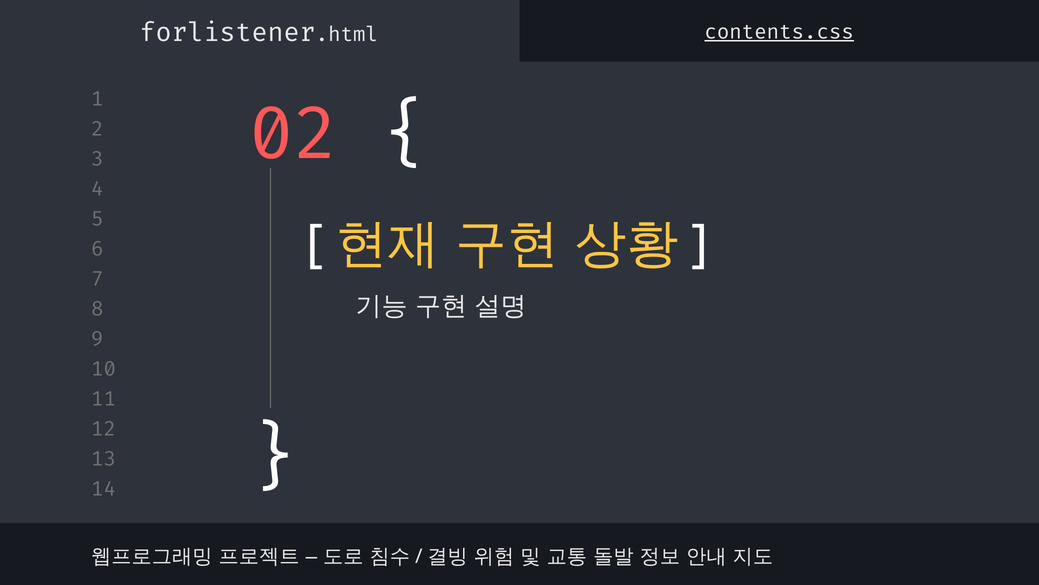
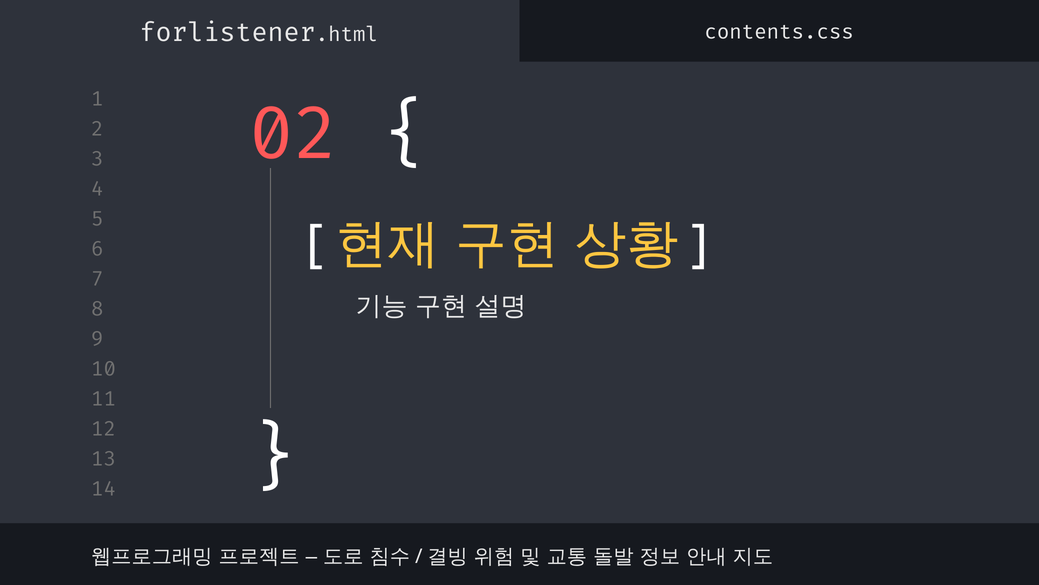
contents.css underline: present -> none
